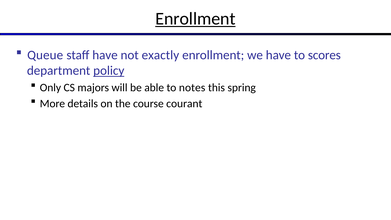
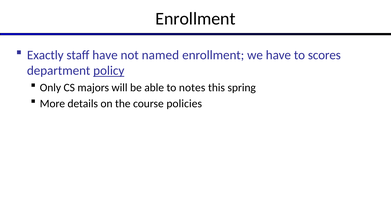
Enrollment at (195, 19) underline: present -> none
Queue: Queue -> Exactly
exactly: exactly -> named
courant: courant -> policies
